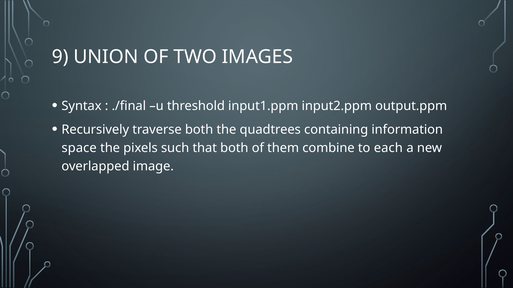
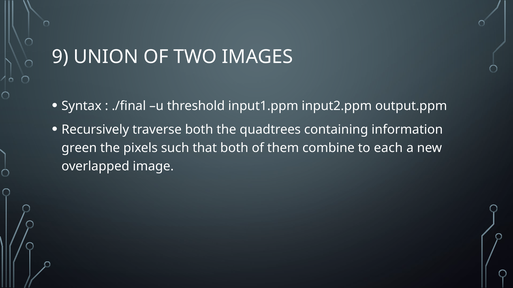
space: space -> green
